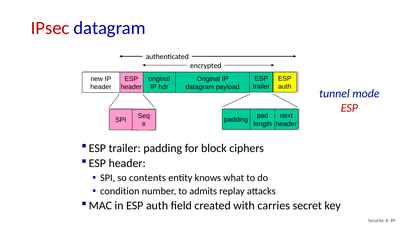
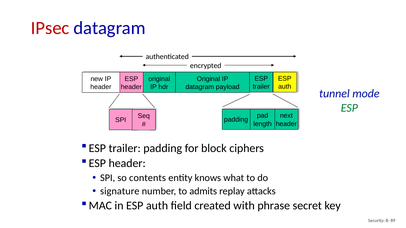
ESP at (349, 108) colour: red -> green
condition: condition -> signature
carries: carries -> phrase
